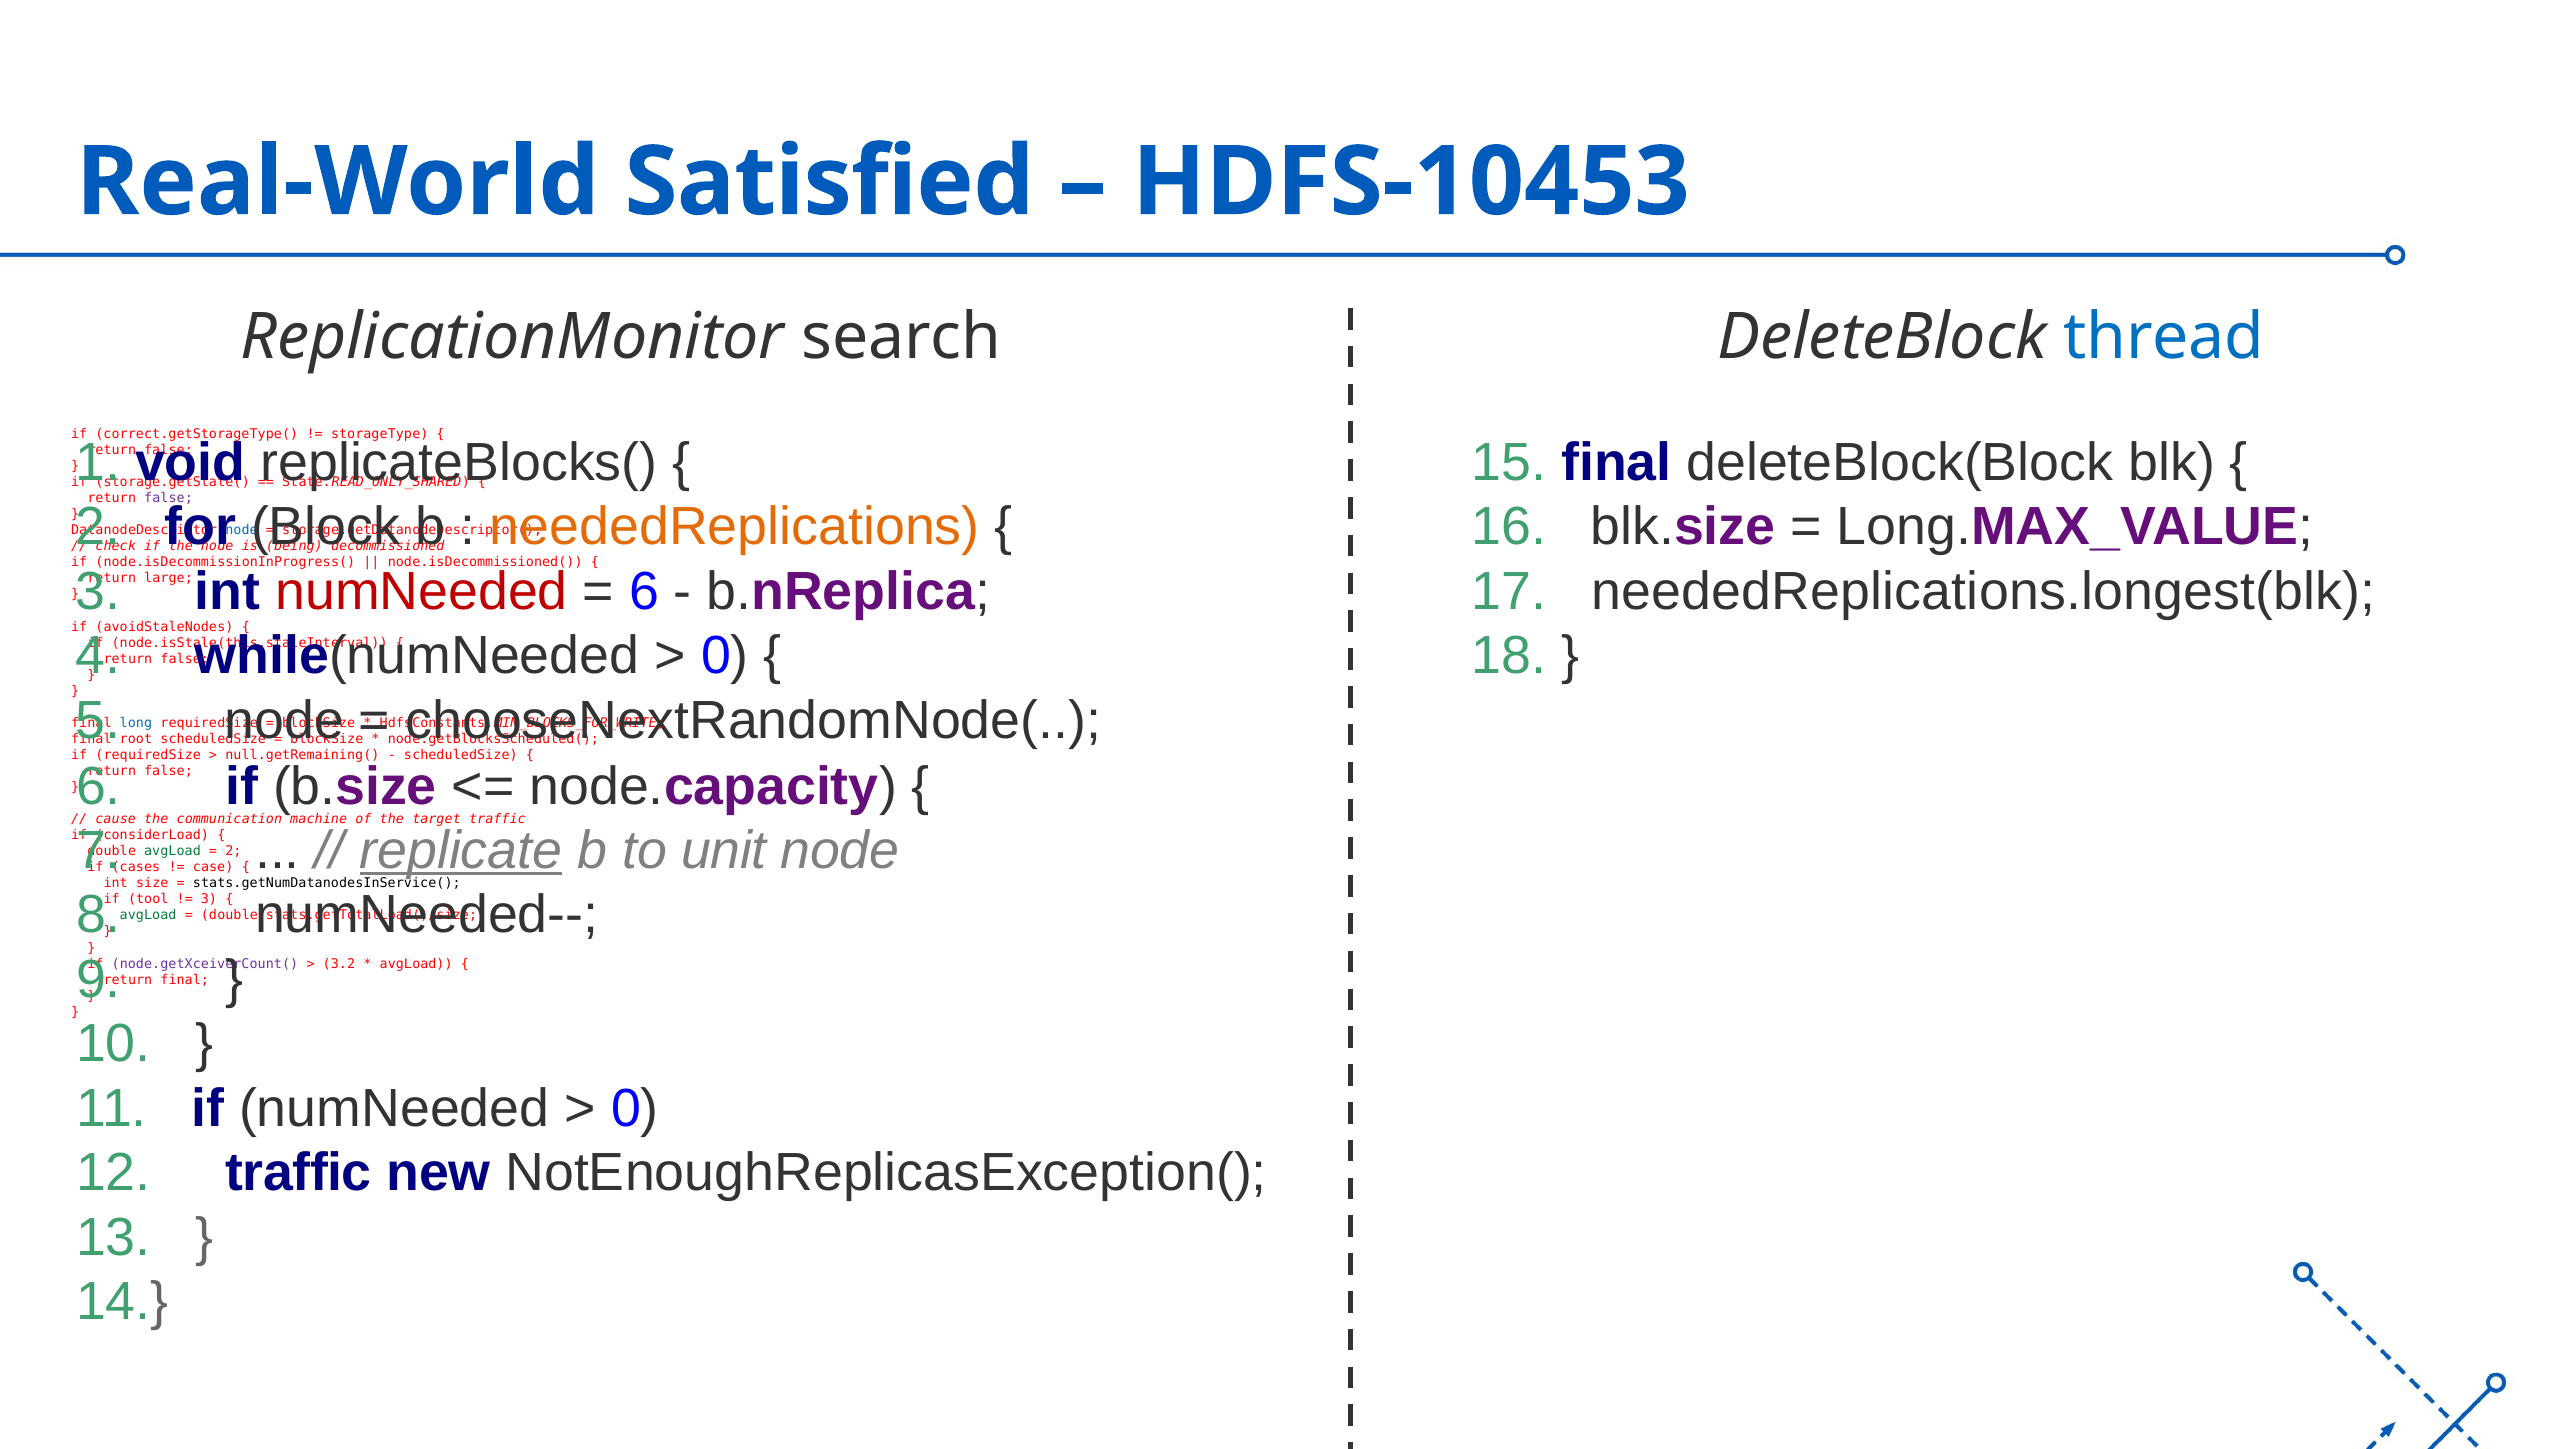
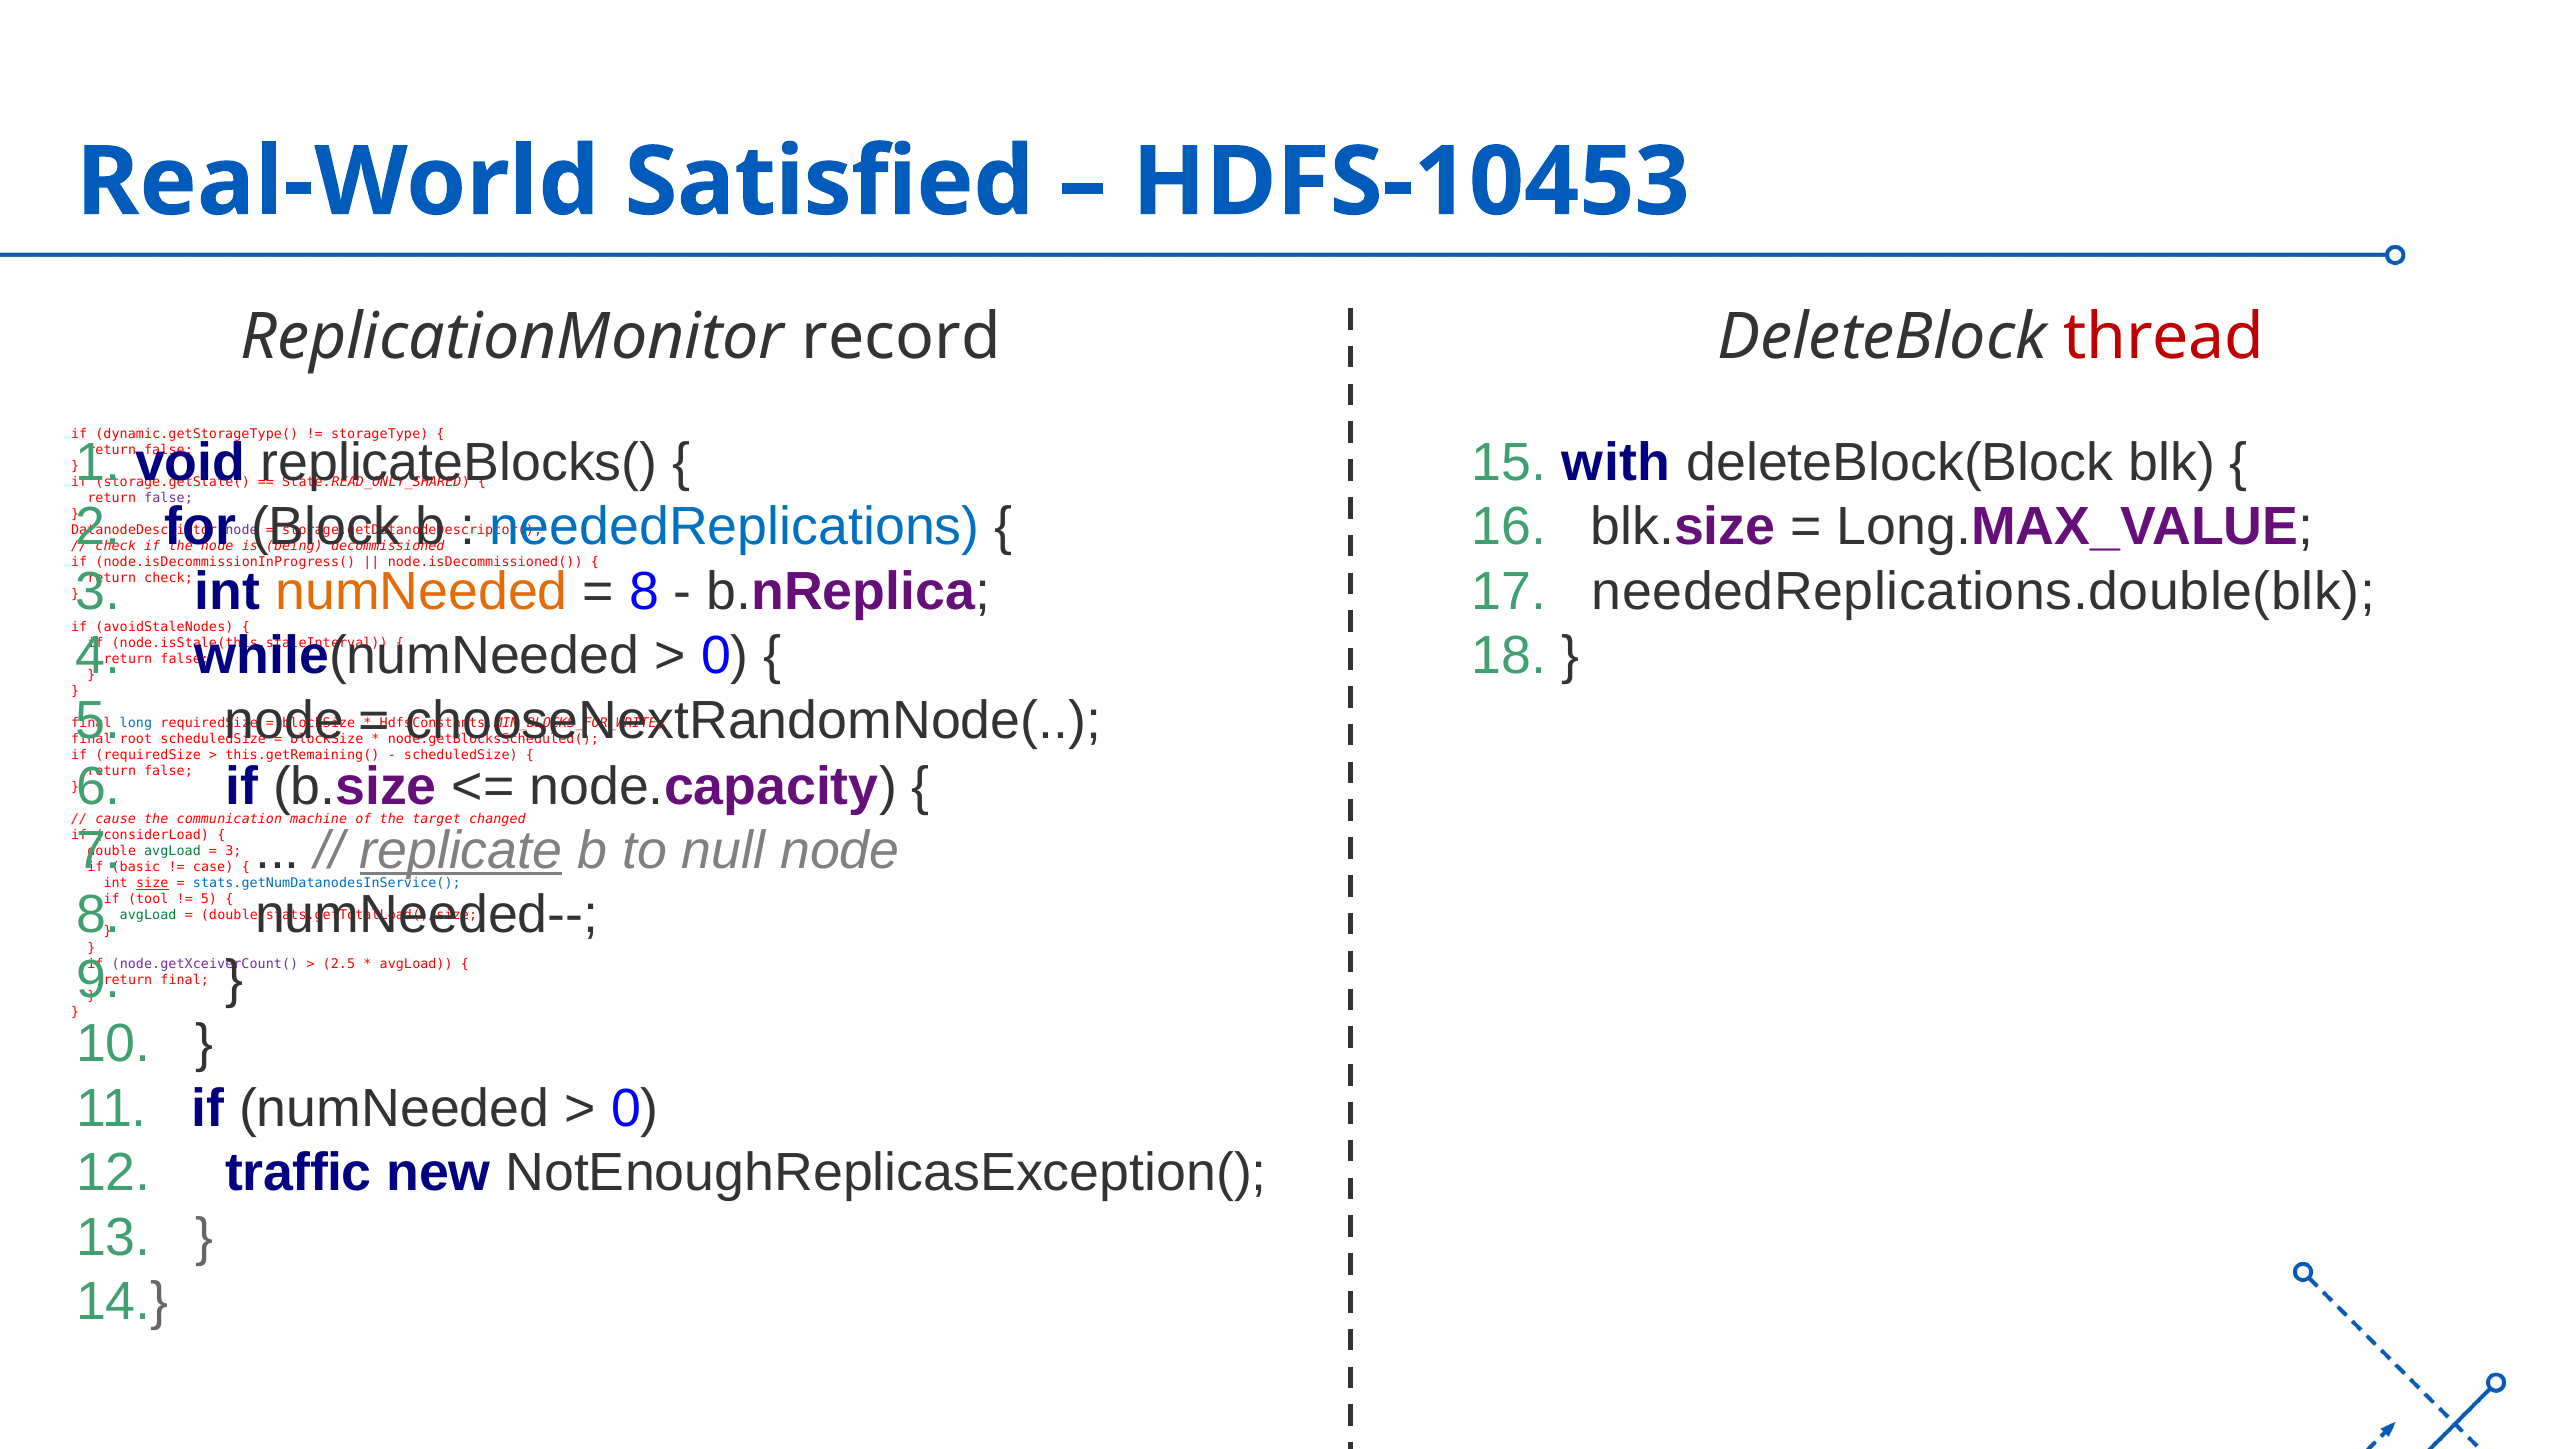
search: search -> record
thread colour: blue -> red
correct.getStorageType(: correct.getStorageType( -> dynamic.getStorageType(
15 final: final -> with
neededReplications colour: orange -> blue
node at (242, 530) colour: blue -> purple
numNeeded at (422, 592) colour: red -> orange
6 at (644, 592): 6 -> 8
neededReplications.longest(blk: neededReplications.longest(blk -> neededReplications.double(blk
large at (169, 578): large -> check
null.getRemaining(: null.getRemaining( -> this.getRemaining(
target traffic: traffic -> changed
unit: unit -> null
2 at (233, 851): 2 -> 3
cases: cases -> basic
size underline: none -> present
stats.getNumDatanodesInService( colour: black -> blue
3 at (209, 899): 3 -> 5
3.2: 3.2 -> 2.5
